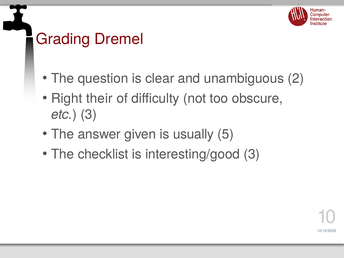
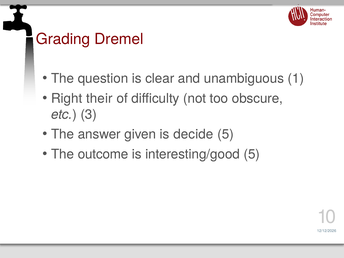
2: 2 -> 1
usually: usually -> decide
checklist: checklist -> outcome
interesting/good 3: 3 -> 5
